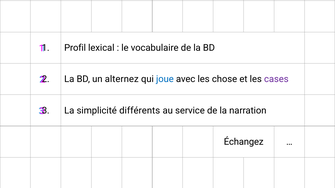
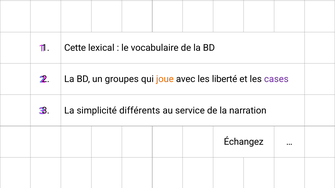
Profil: Profil -> Cette
alternez: alternez -> groupes
joue colour: blue -> orange
chose: chose -> liberté
